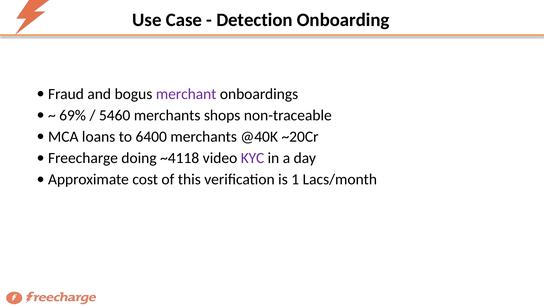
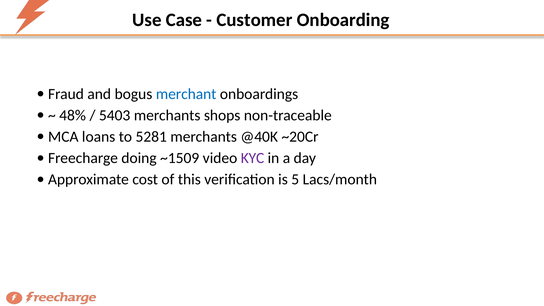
Detection: Detection -> Customer
merchant colour: purple -> blue
69%: 69% -> 48%
5460: 5460 -> 5403
6400: 6400 -> 5281
~4118: ~4118 -> ~1509
1: 1 -> 5
